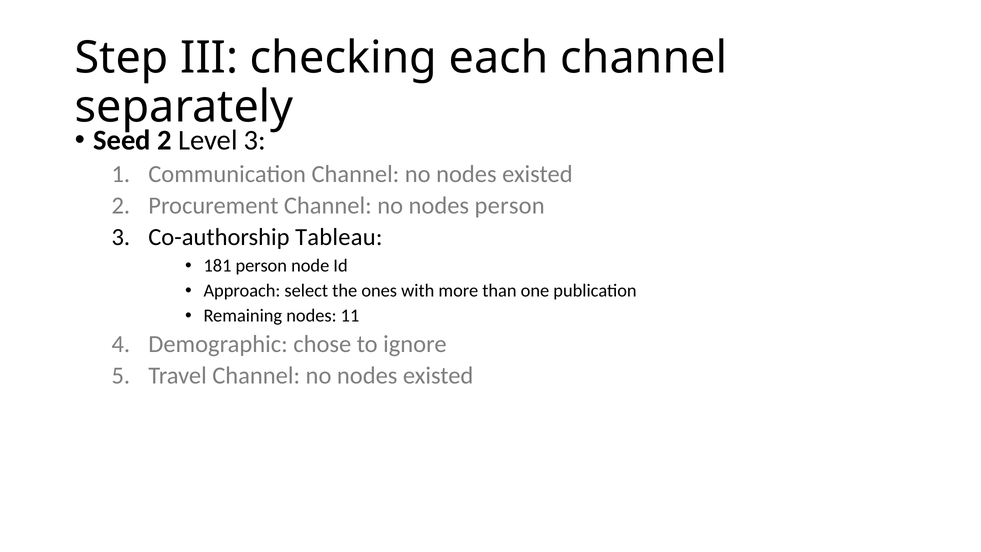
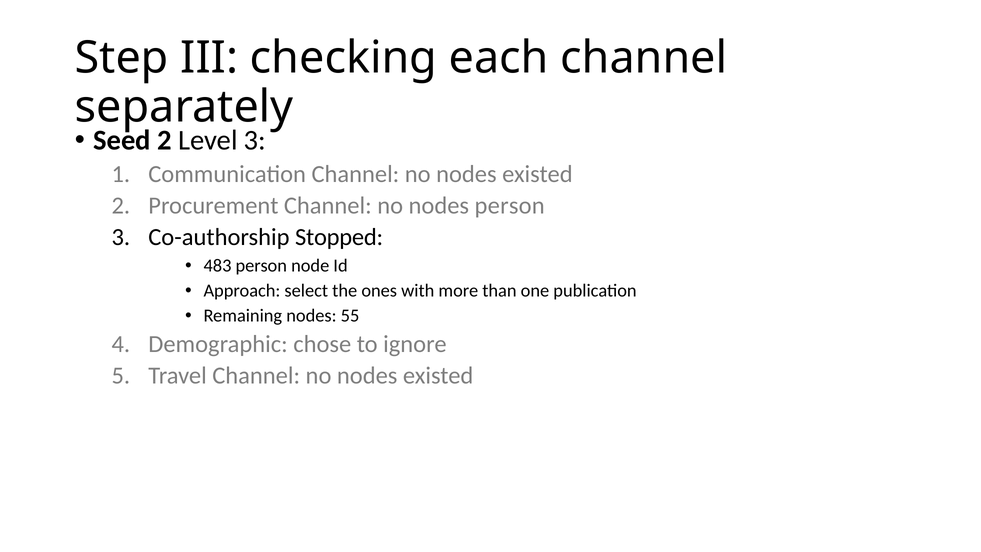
Tableau: Tableau -> Stopped
181: 181 -> 483
11: 11 -> 55
